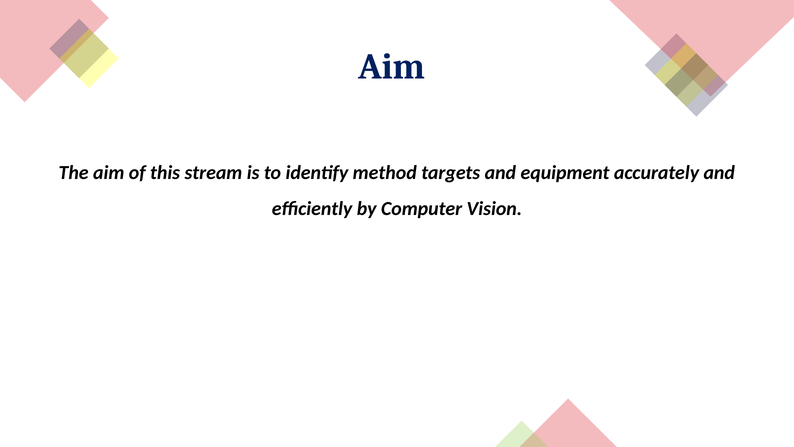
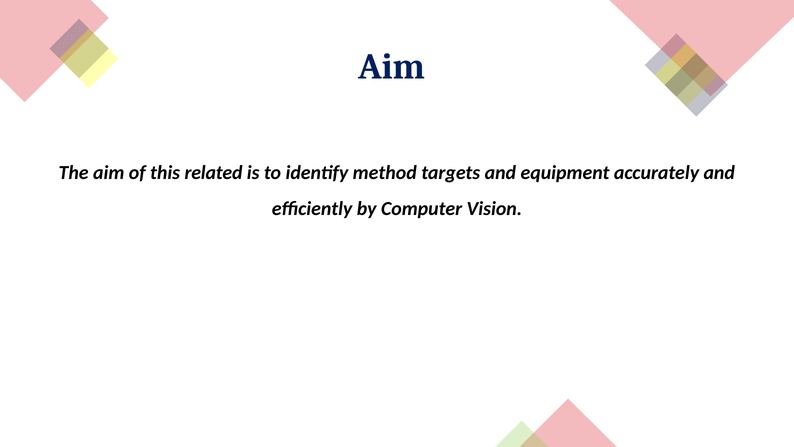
stream: stream -> related
